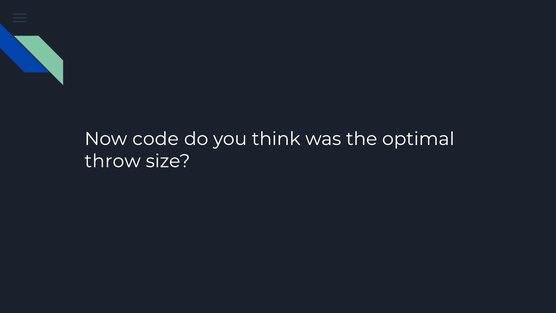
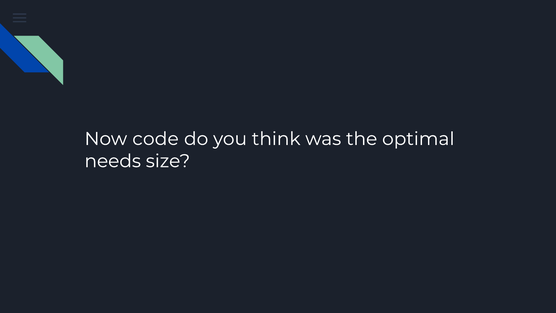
throw: throw -> needs
